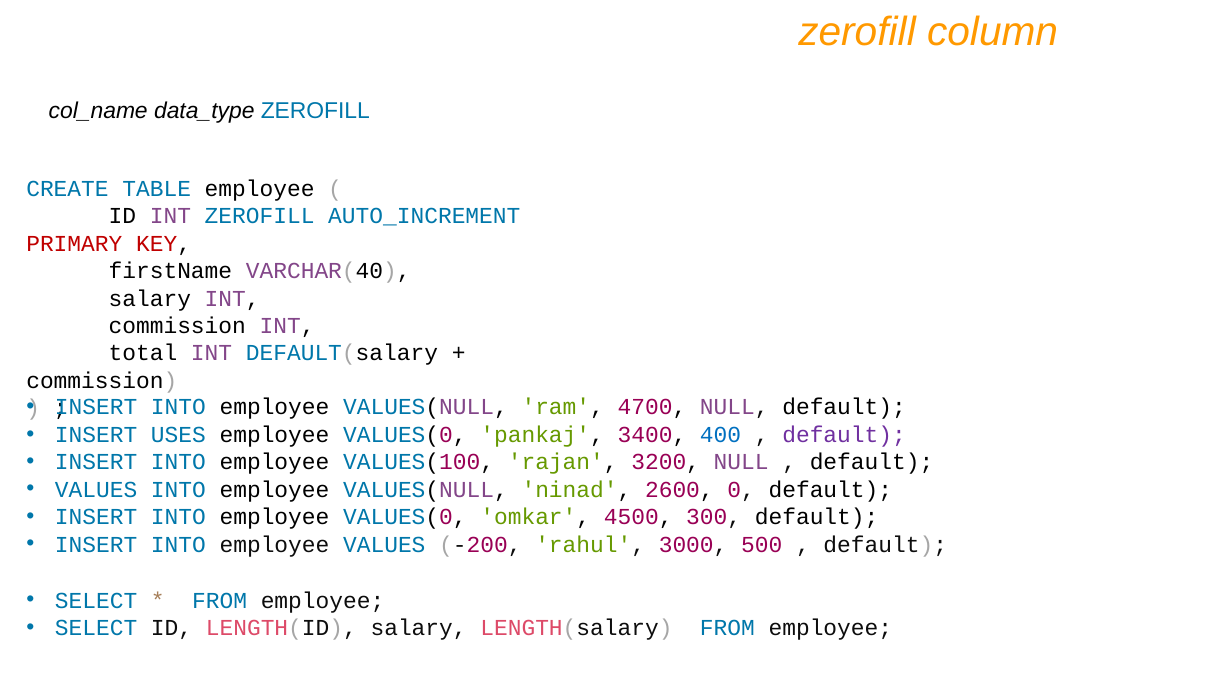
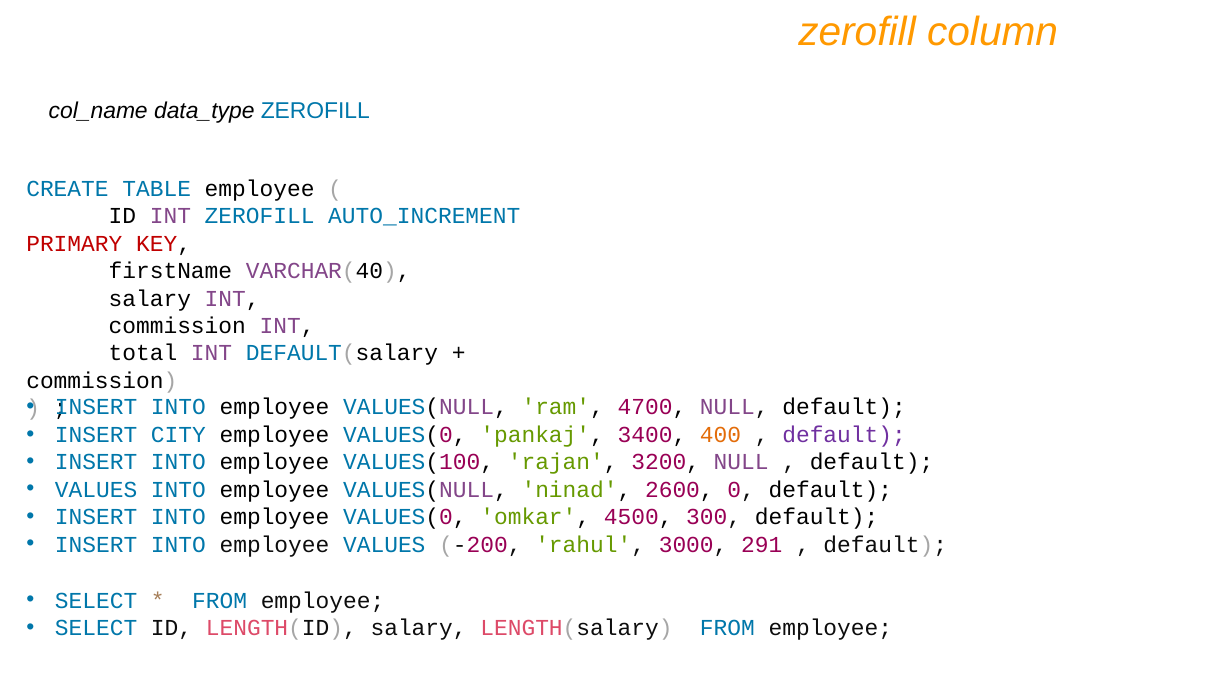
USES: USES -> CITY
400 colour: blue -> orange
500: 500 -> 291
